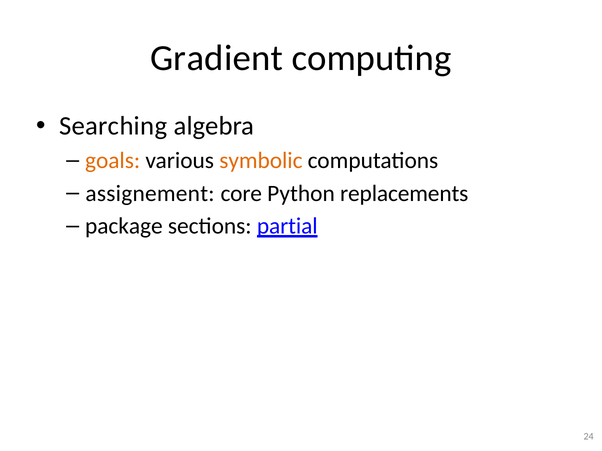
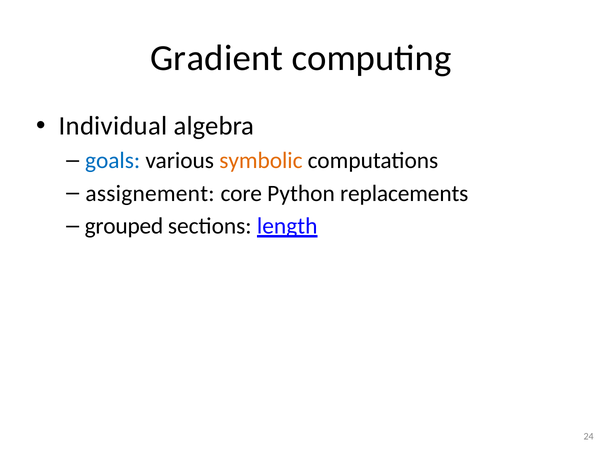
Searching: Searching -> Individual
goals colour: orange -> blue
package: package -> grouped
partial: partial -> length
